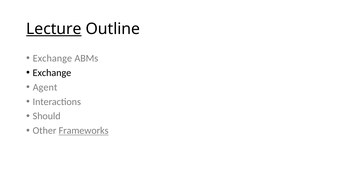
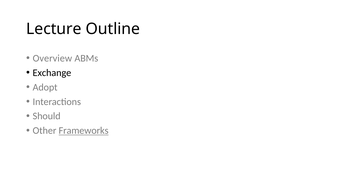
Lecture underline: present -> none
Exchange at (52, 58): Exchange -> Overview
Agent: Agent -> Adopt
